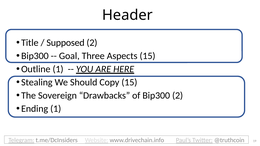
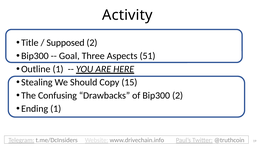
Header: Header -> Activity
Aspects 15: 15 -> 51
Sovereign: Sovereign -> Confusing
